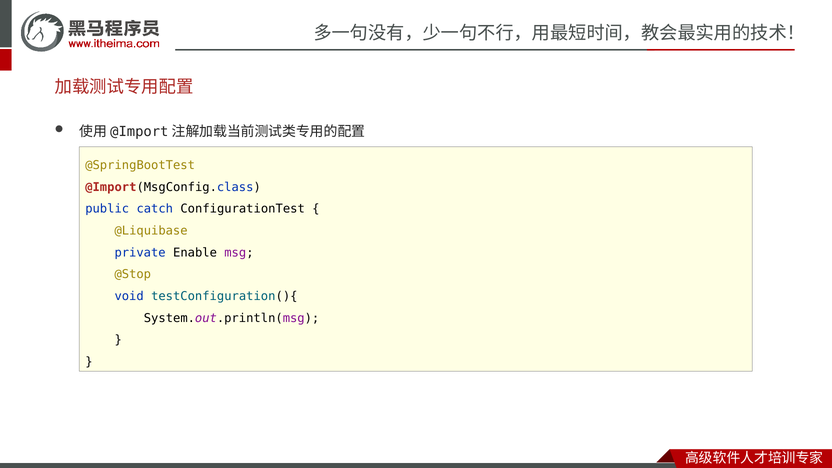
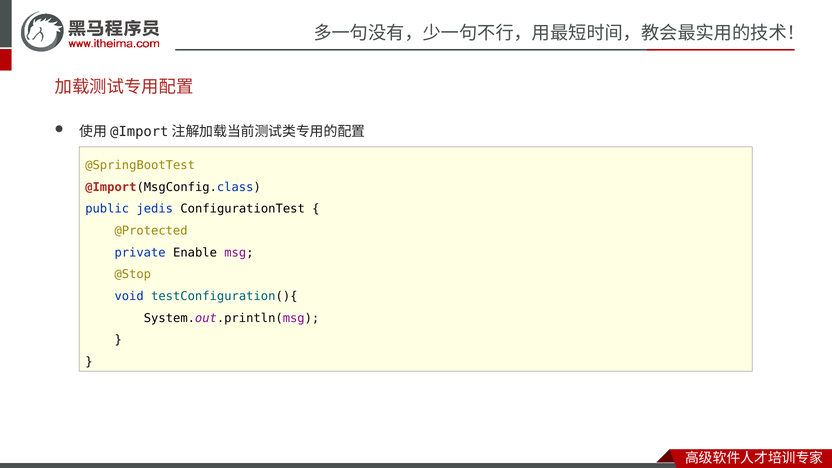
catch: catch -> jedis
@Liquibase: @Liquibase -> @Protected
